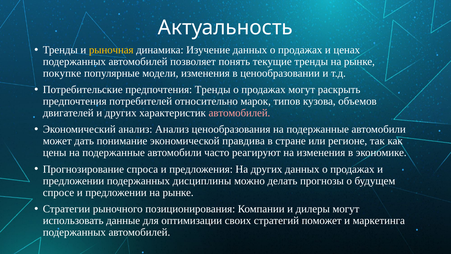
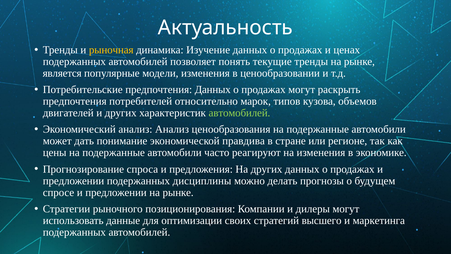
покупке: покупке -> является
предпочтения Тренды: Тренды -> Данных
автомобилей at (239, 113) colour: pink -> light green
поможет: поможет -> высшего
